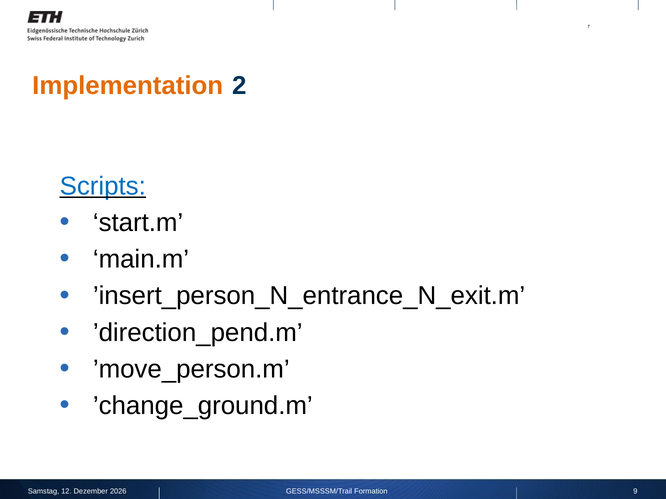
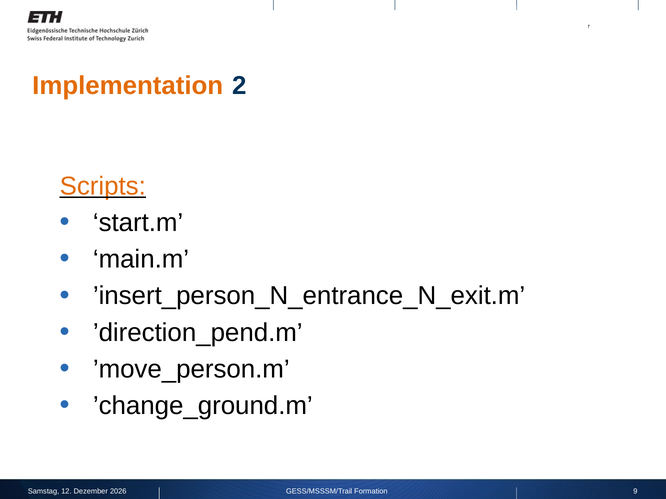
Scripts colour: blue -> orange
